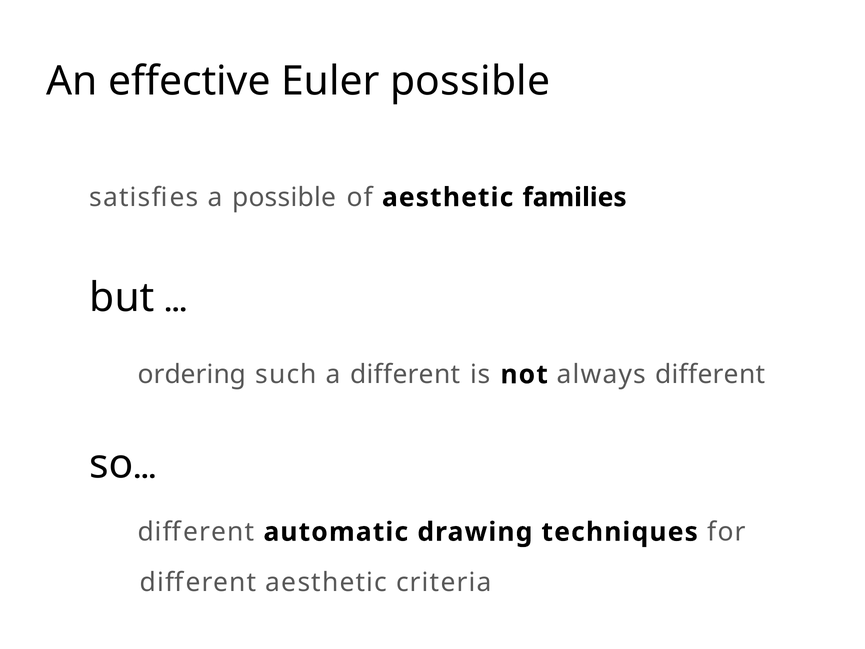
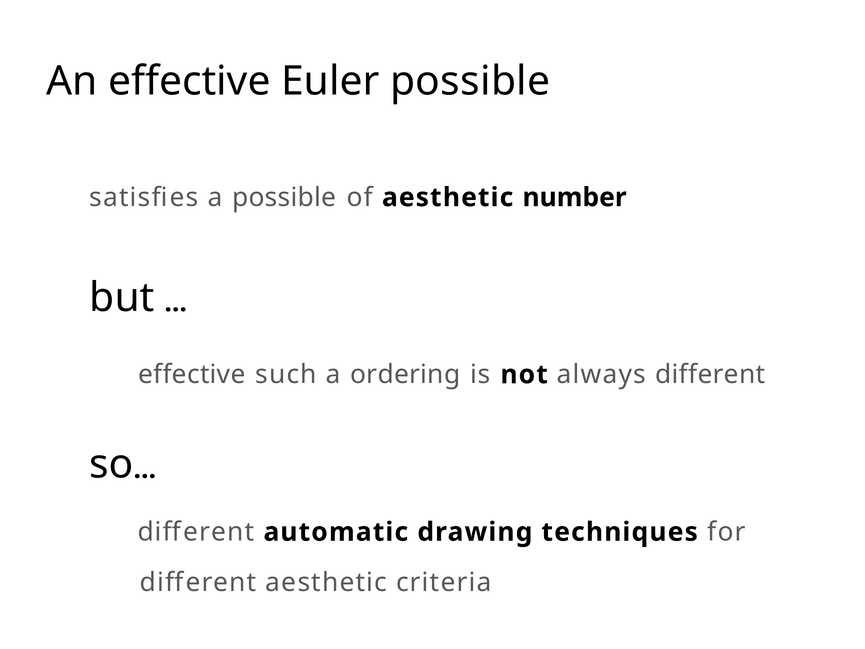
families: families -> number
ordering at (192, 374): ordering -> effective
a different: different -> ordering
